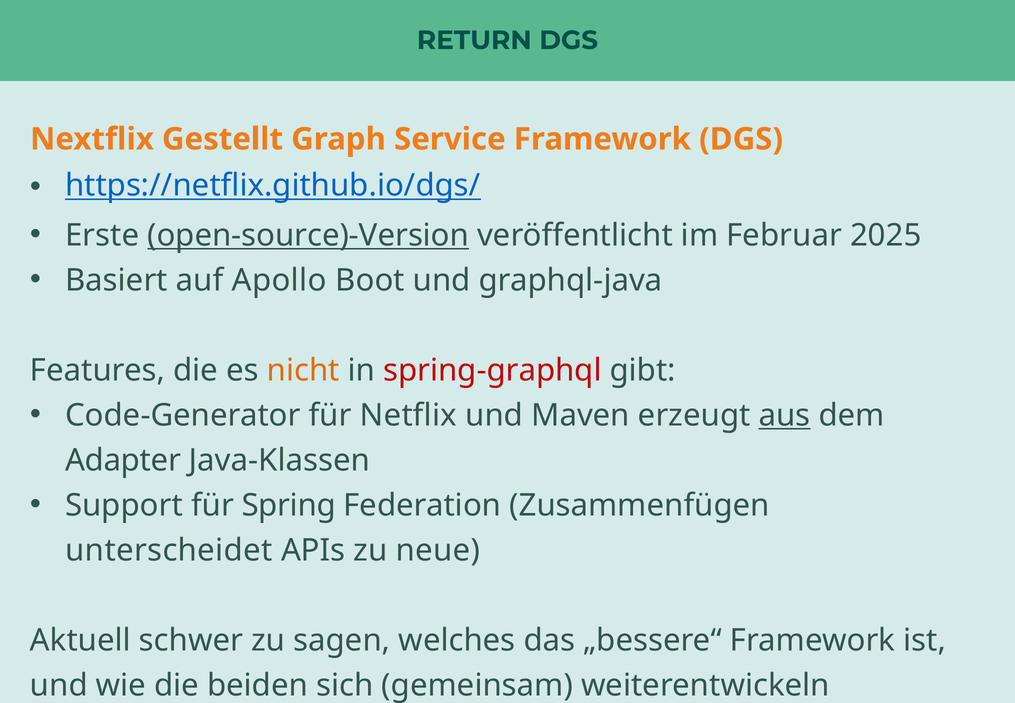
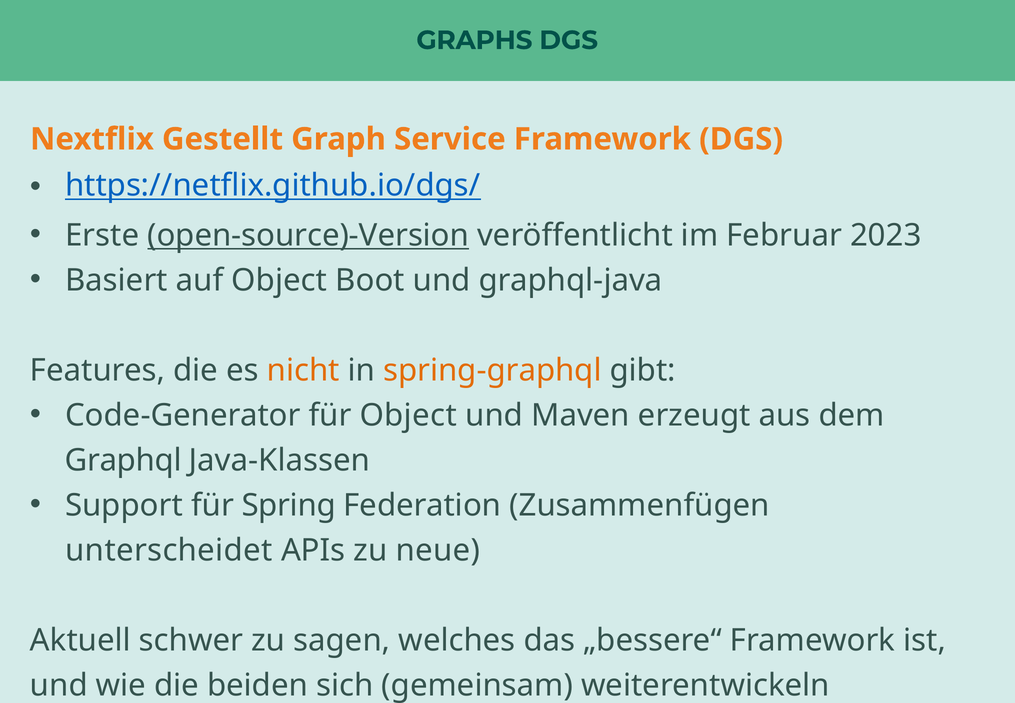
RETURN: RETURN -> GRAPHS
2025: 2025 -> 2023
auf Apollo: Apollo -> Object
spring-graphql colour: red -> orange
für Netflix: Netflix -> Object
aus underline: present -> none
Adapter: Adapter -> Graphql
